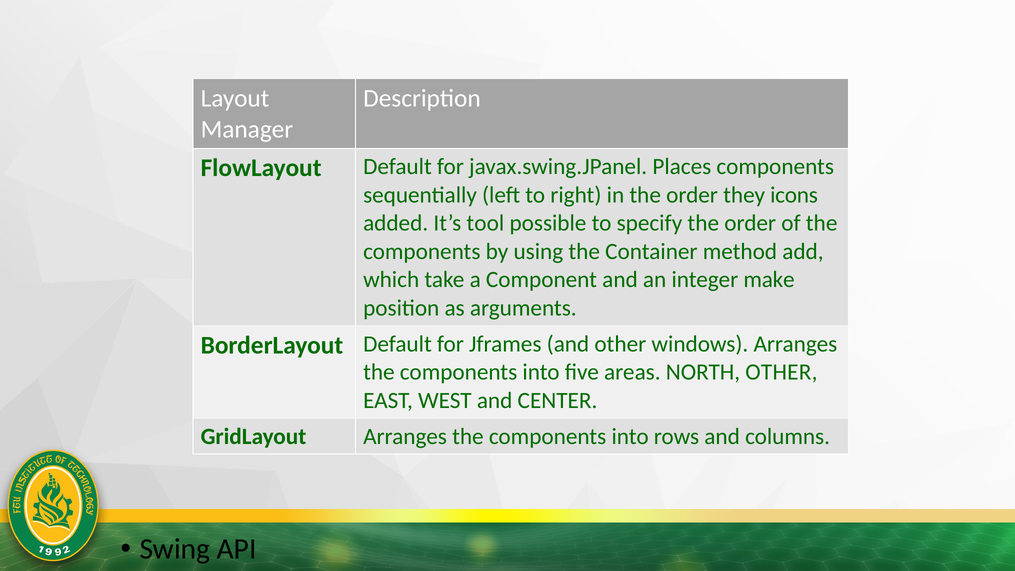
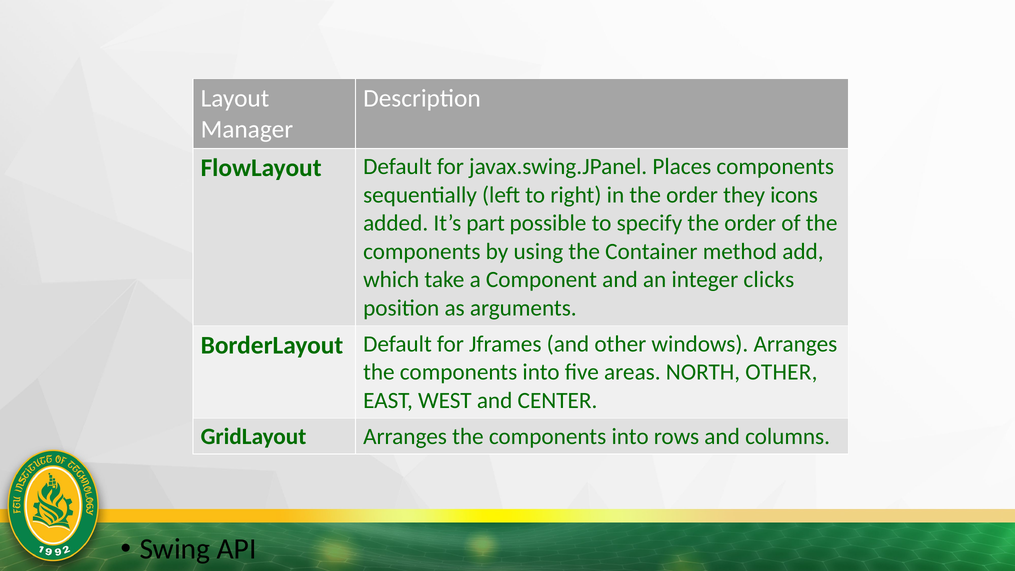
tool: tool -> part
make: make -> clicks
